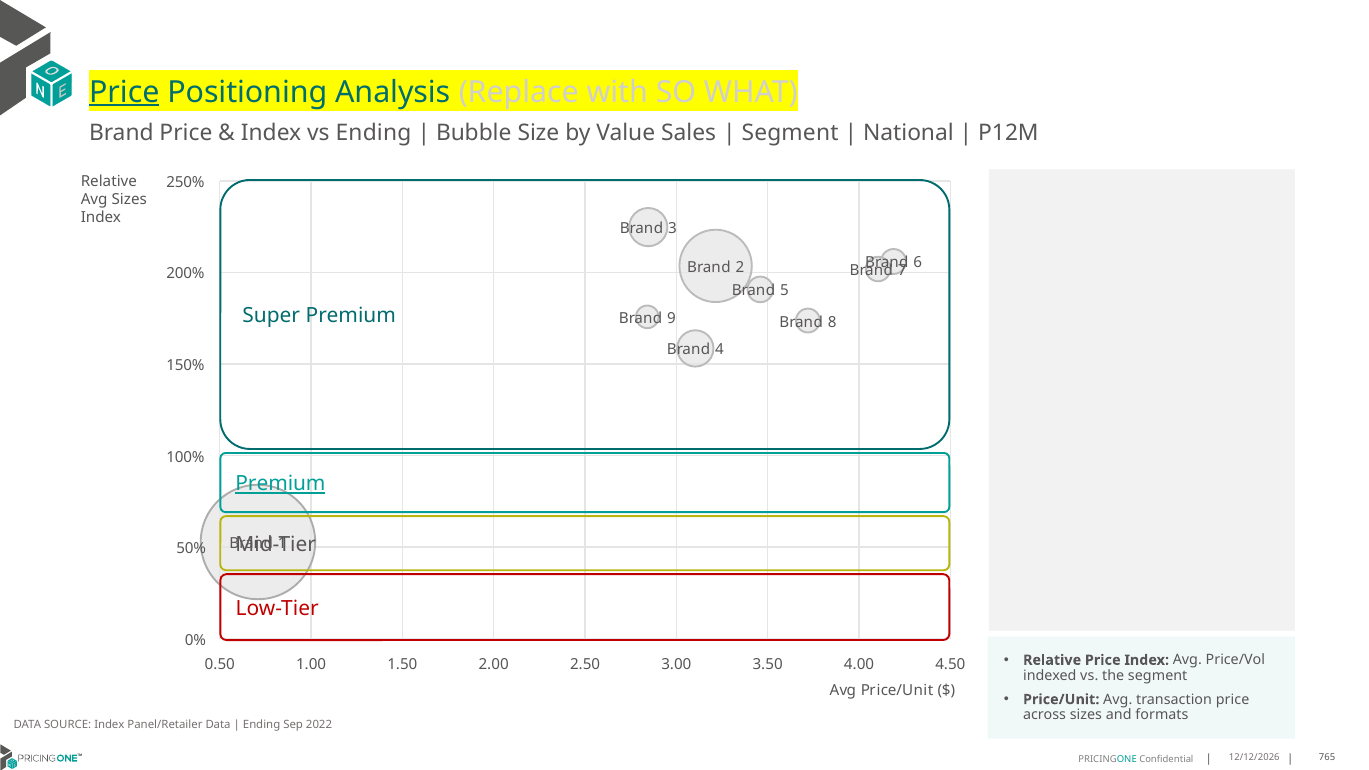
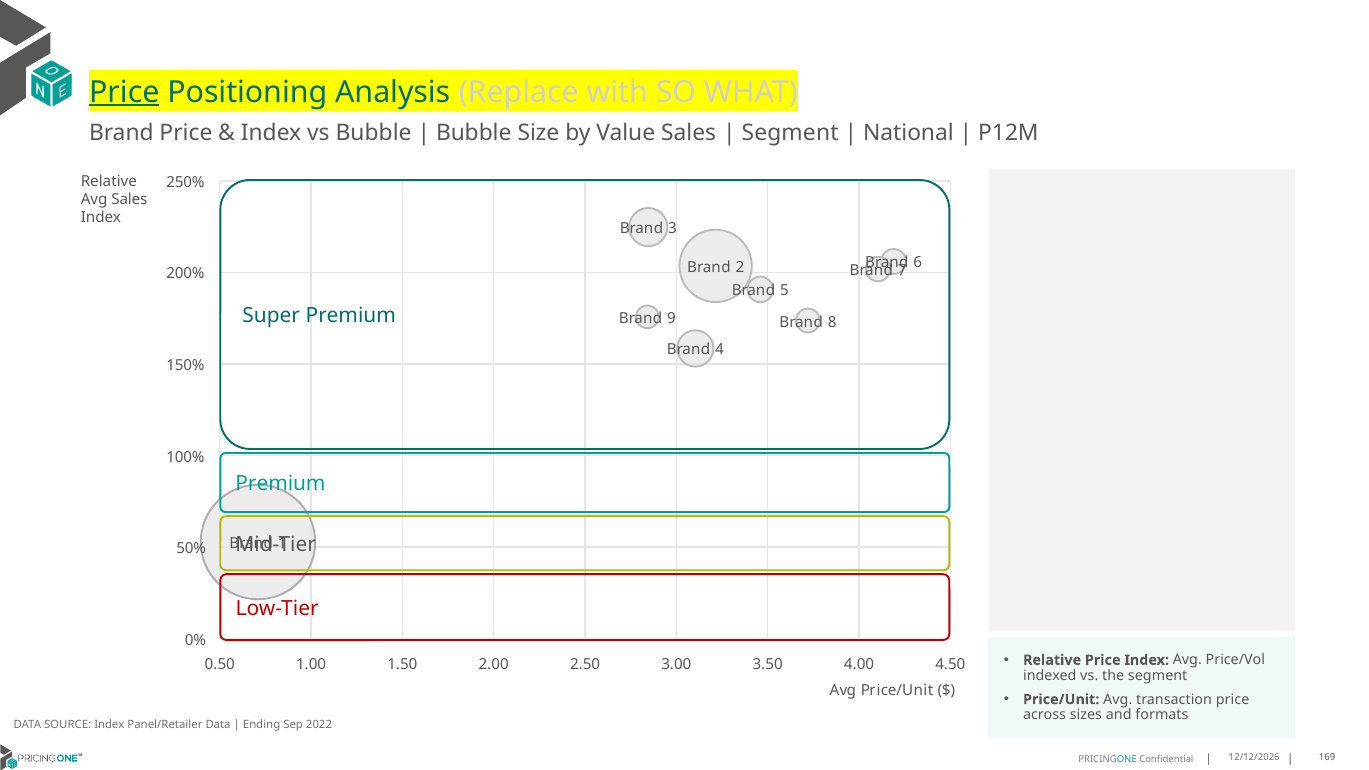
vs Ending: Ending -> Bubble
Avg Sizes: Sizes -> Sales
Premium at (280, 484) underline: present -> none
765: 765 -> 169
